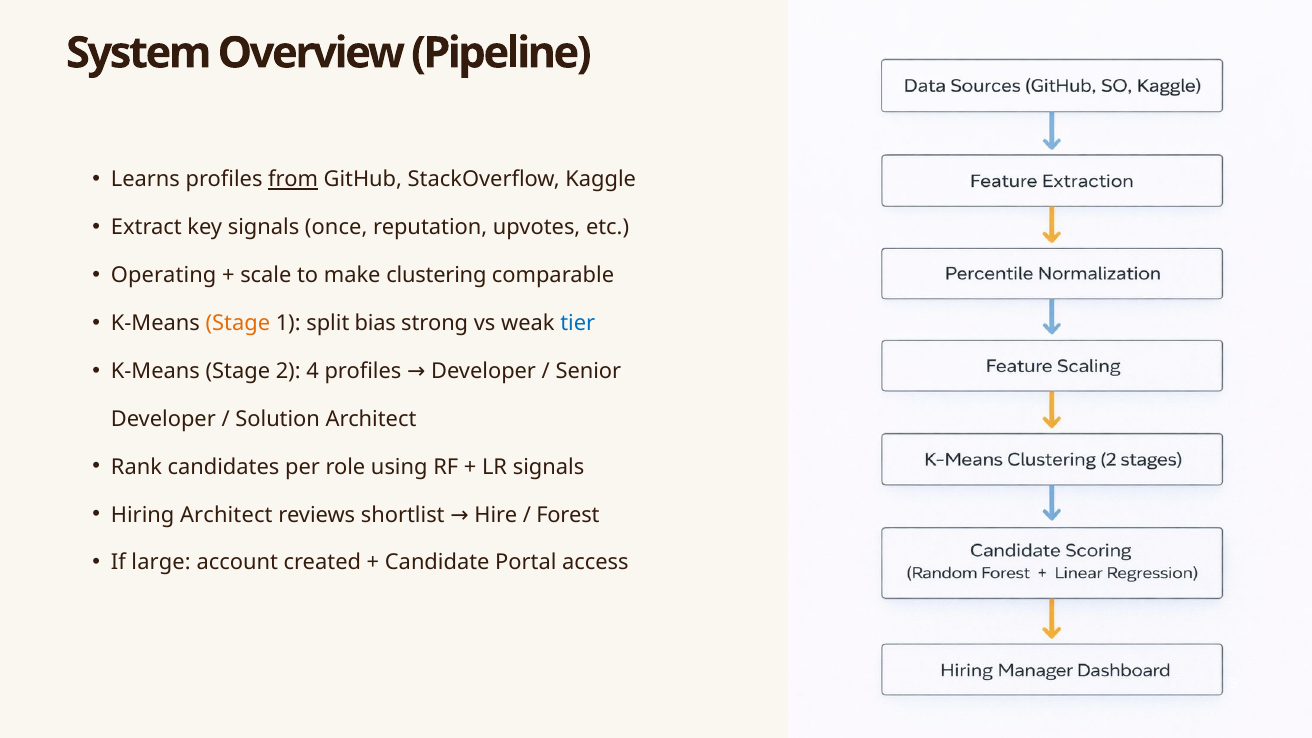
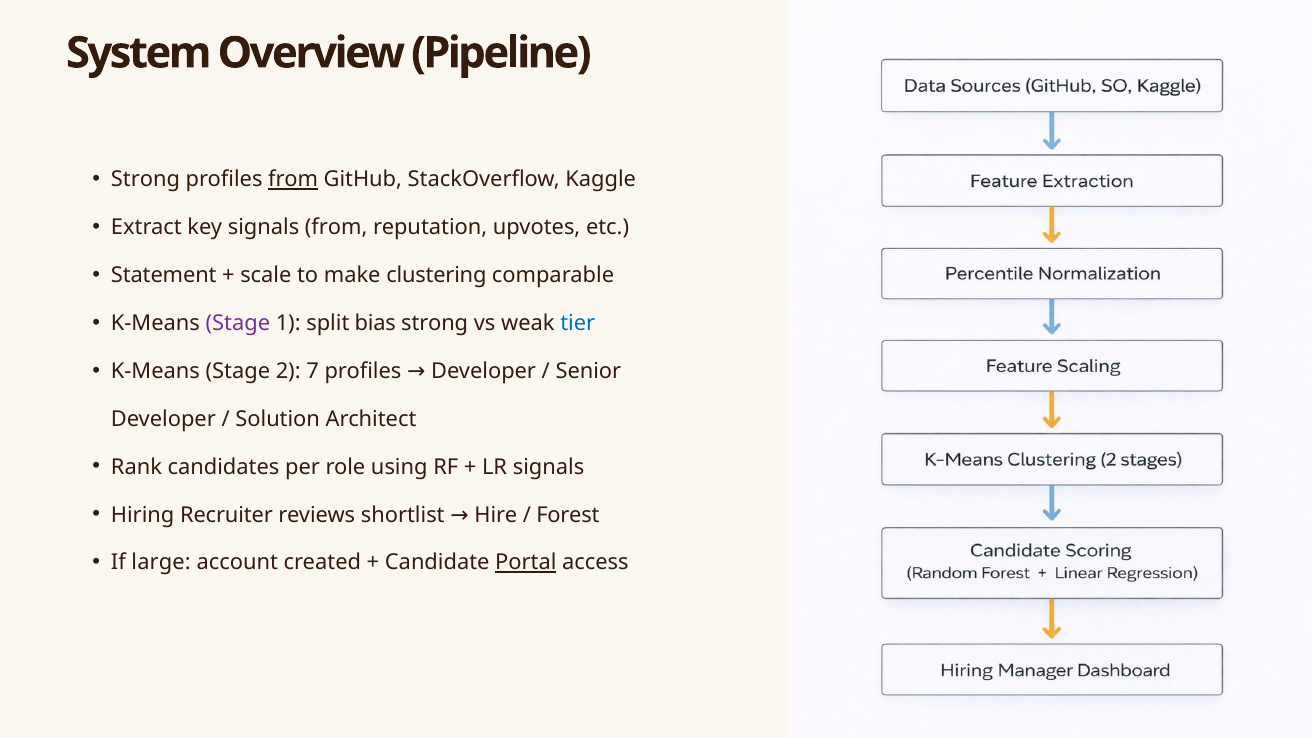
Learns at (145, 180): Learns -> Strong
signals once: once -> from
Operating: Operating -> Statement
Stage at (238, 323) colour: orange -> purple
4: 4 -> 7
Hiring Architect: Architect -> Recruiter
Portal underline: none -> present
